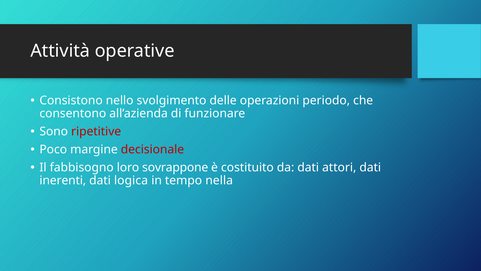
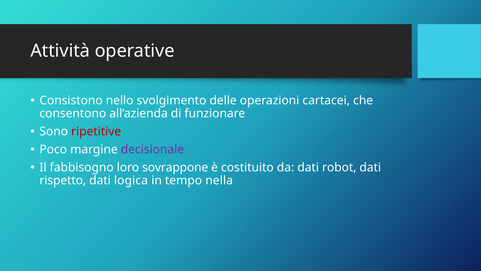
periodo: periodo -> cartacei
decisionale colour: red -> purple
attori: attori -> robot
inerenti: inerenti -> rispetto
